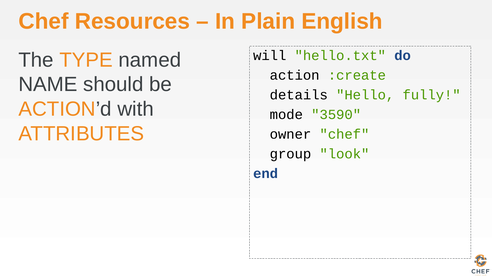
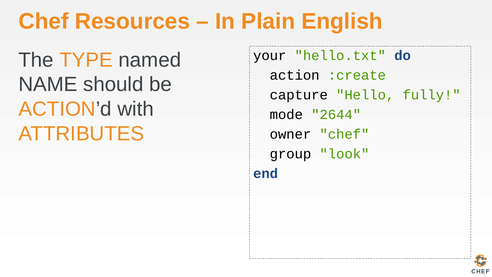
will: will -> your
details: details -> capture
3590: 3590 -> 2644
